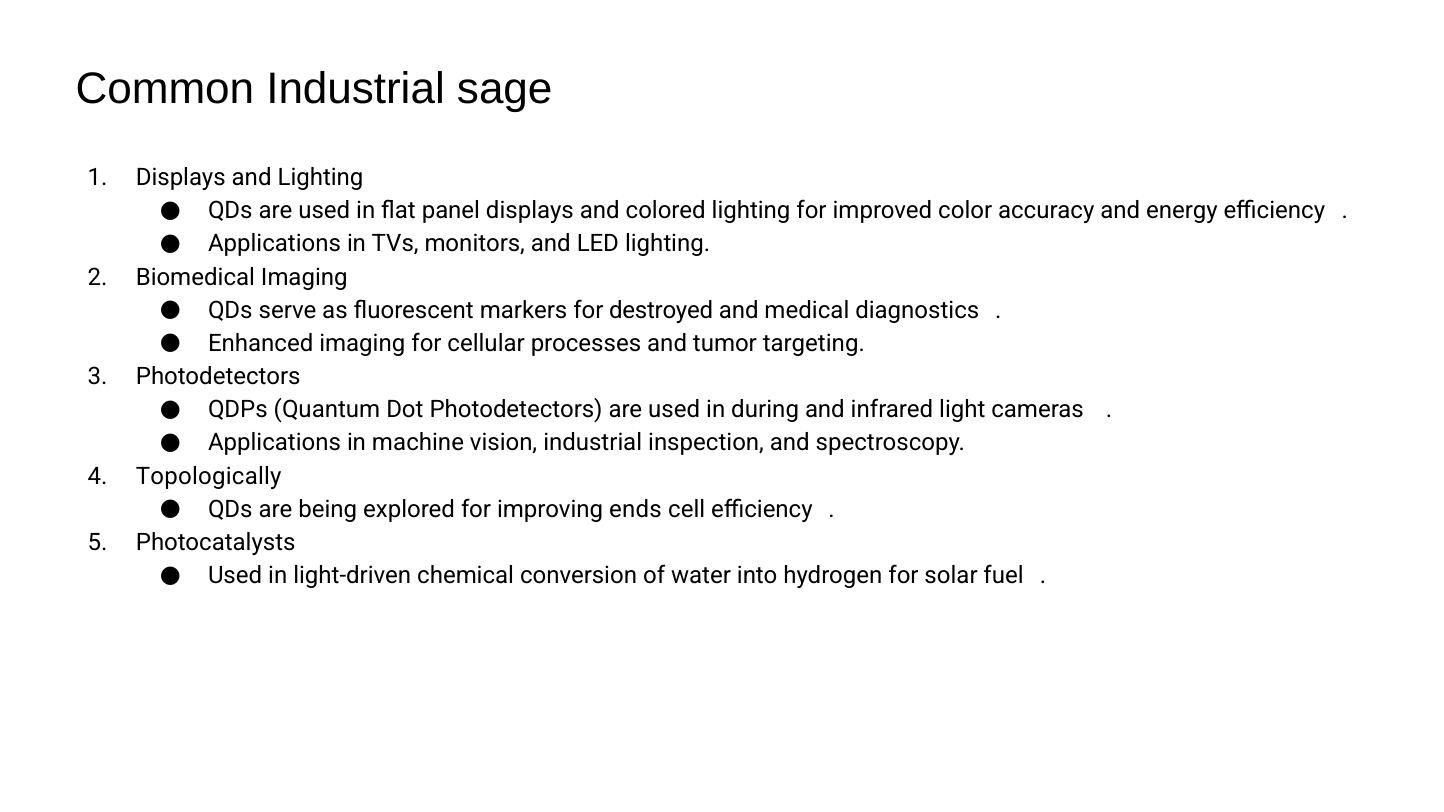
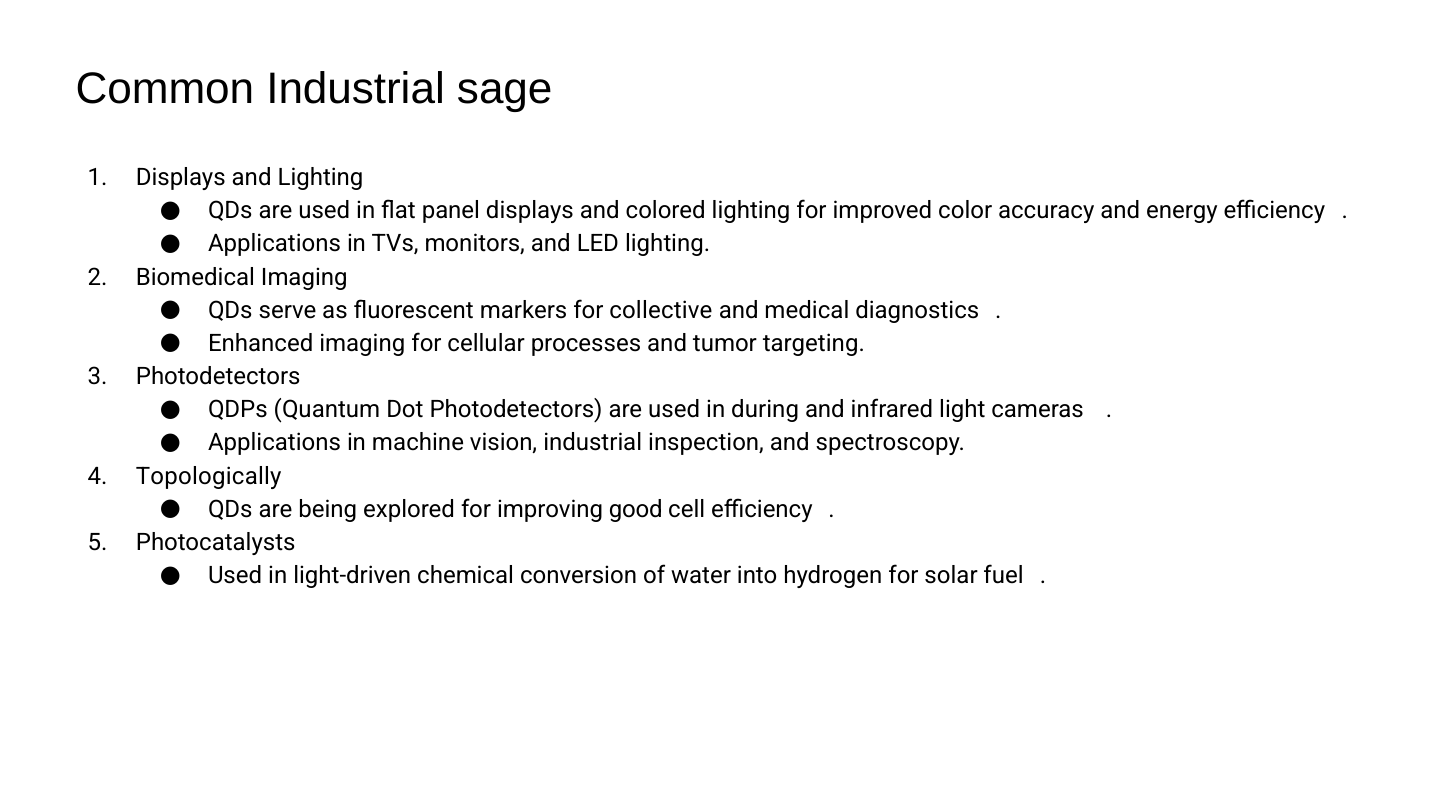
destroyed: destroyed -> collective
ends: ends -> good
